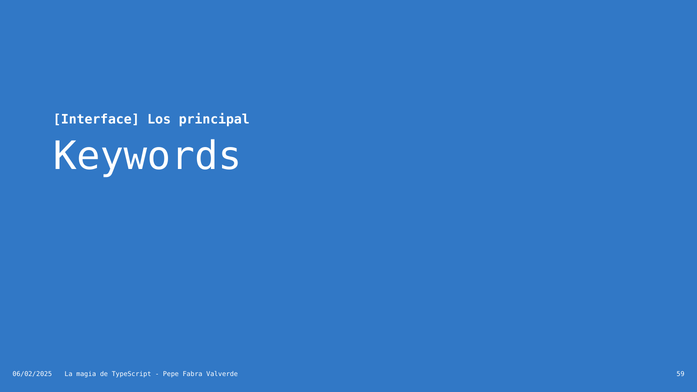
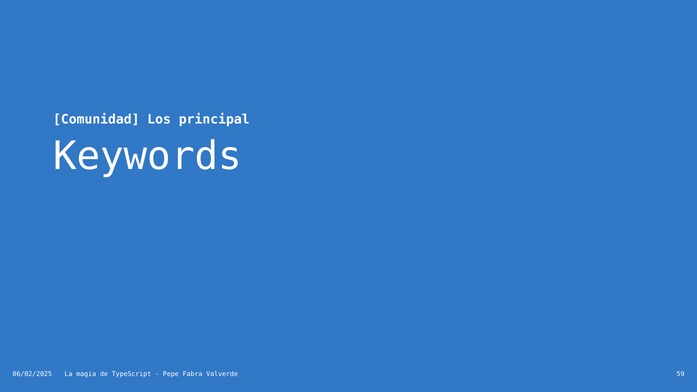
Interface: Interface -> Comunidad
